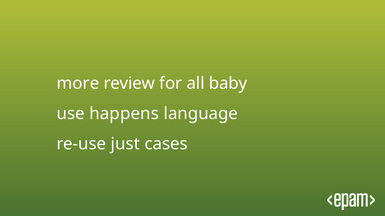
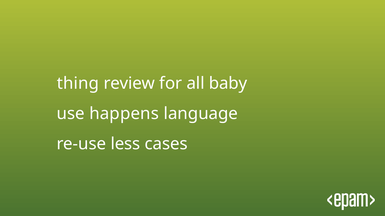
more: more -> thing
just: just -> less
